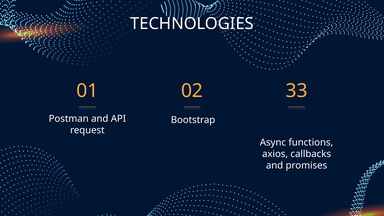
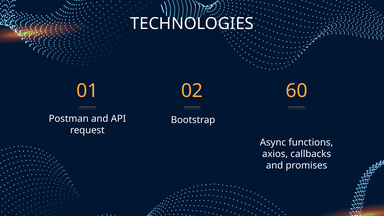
33: 33 -> 60
